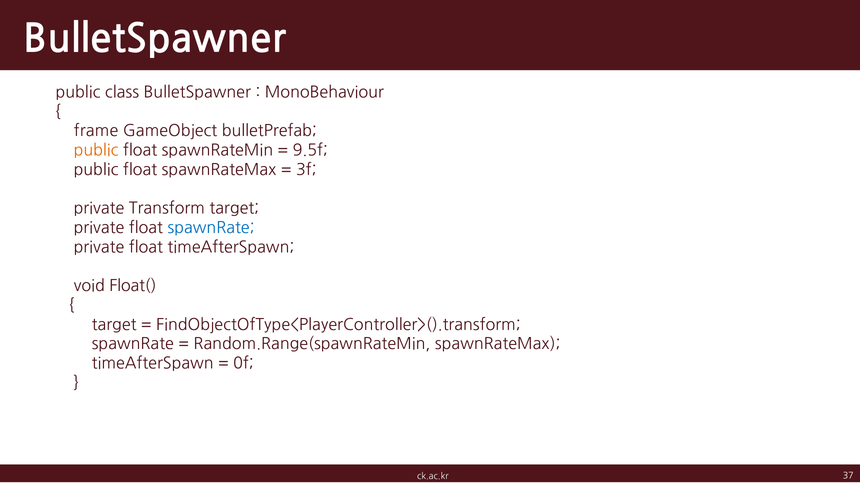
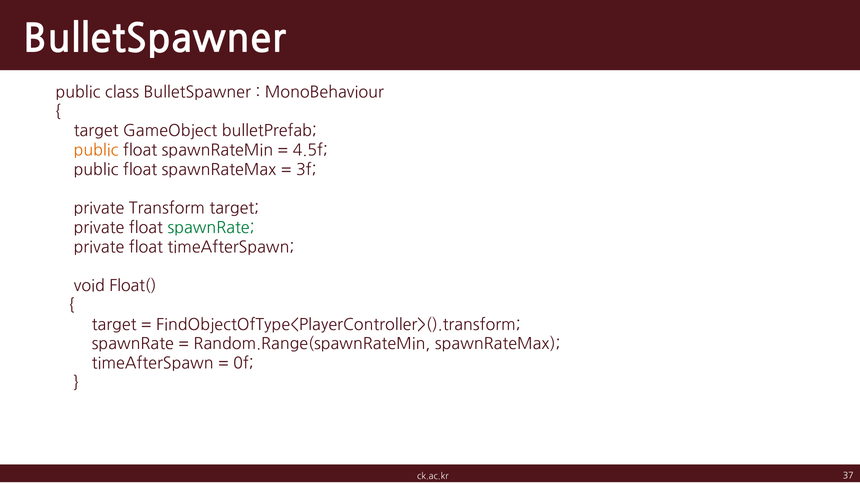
frame at (96, 131): frame -> target
9.5f: 9.5f -> 4.5f
spawnRate at (211, 228) colour: blue -> green
